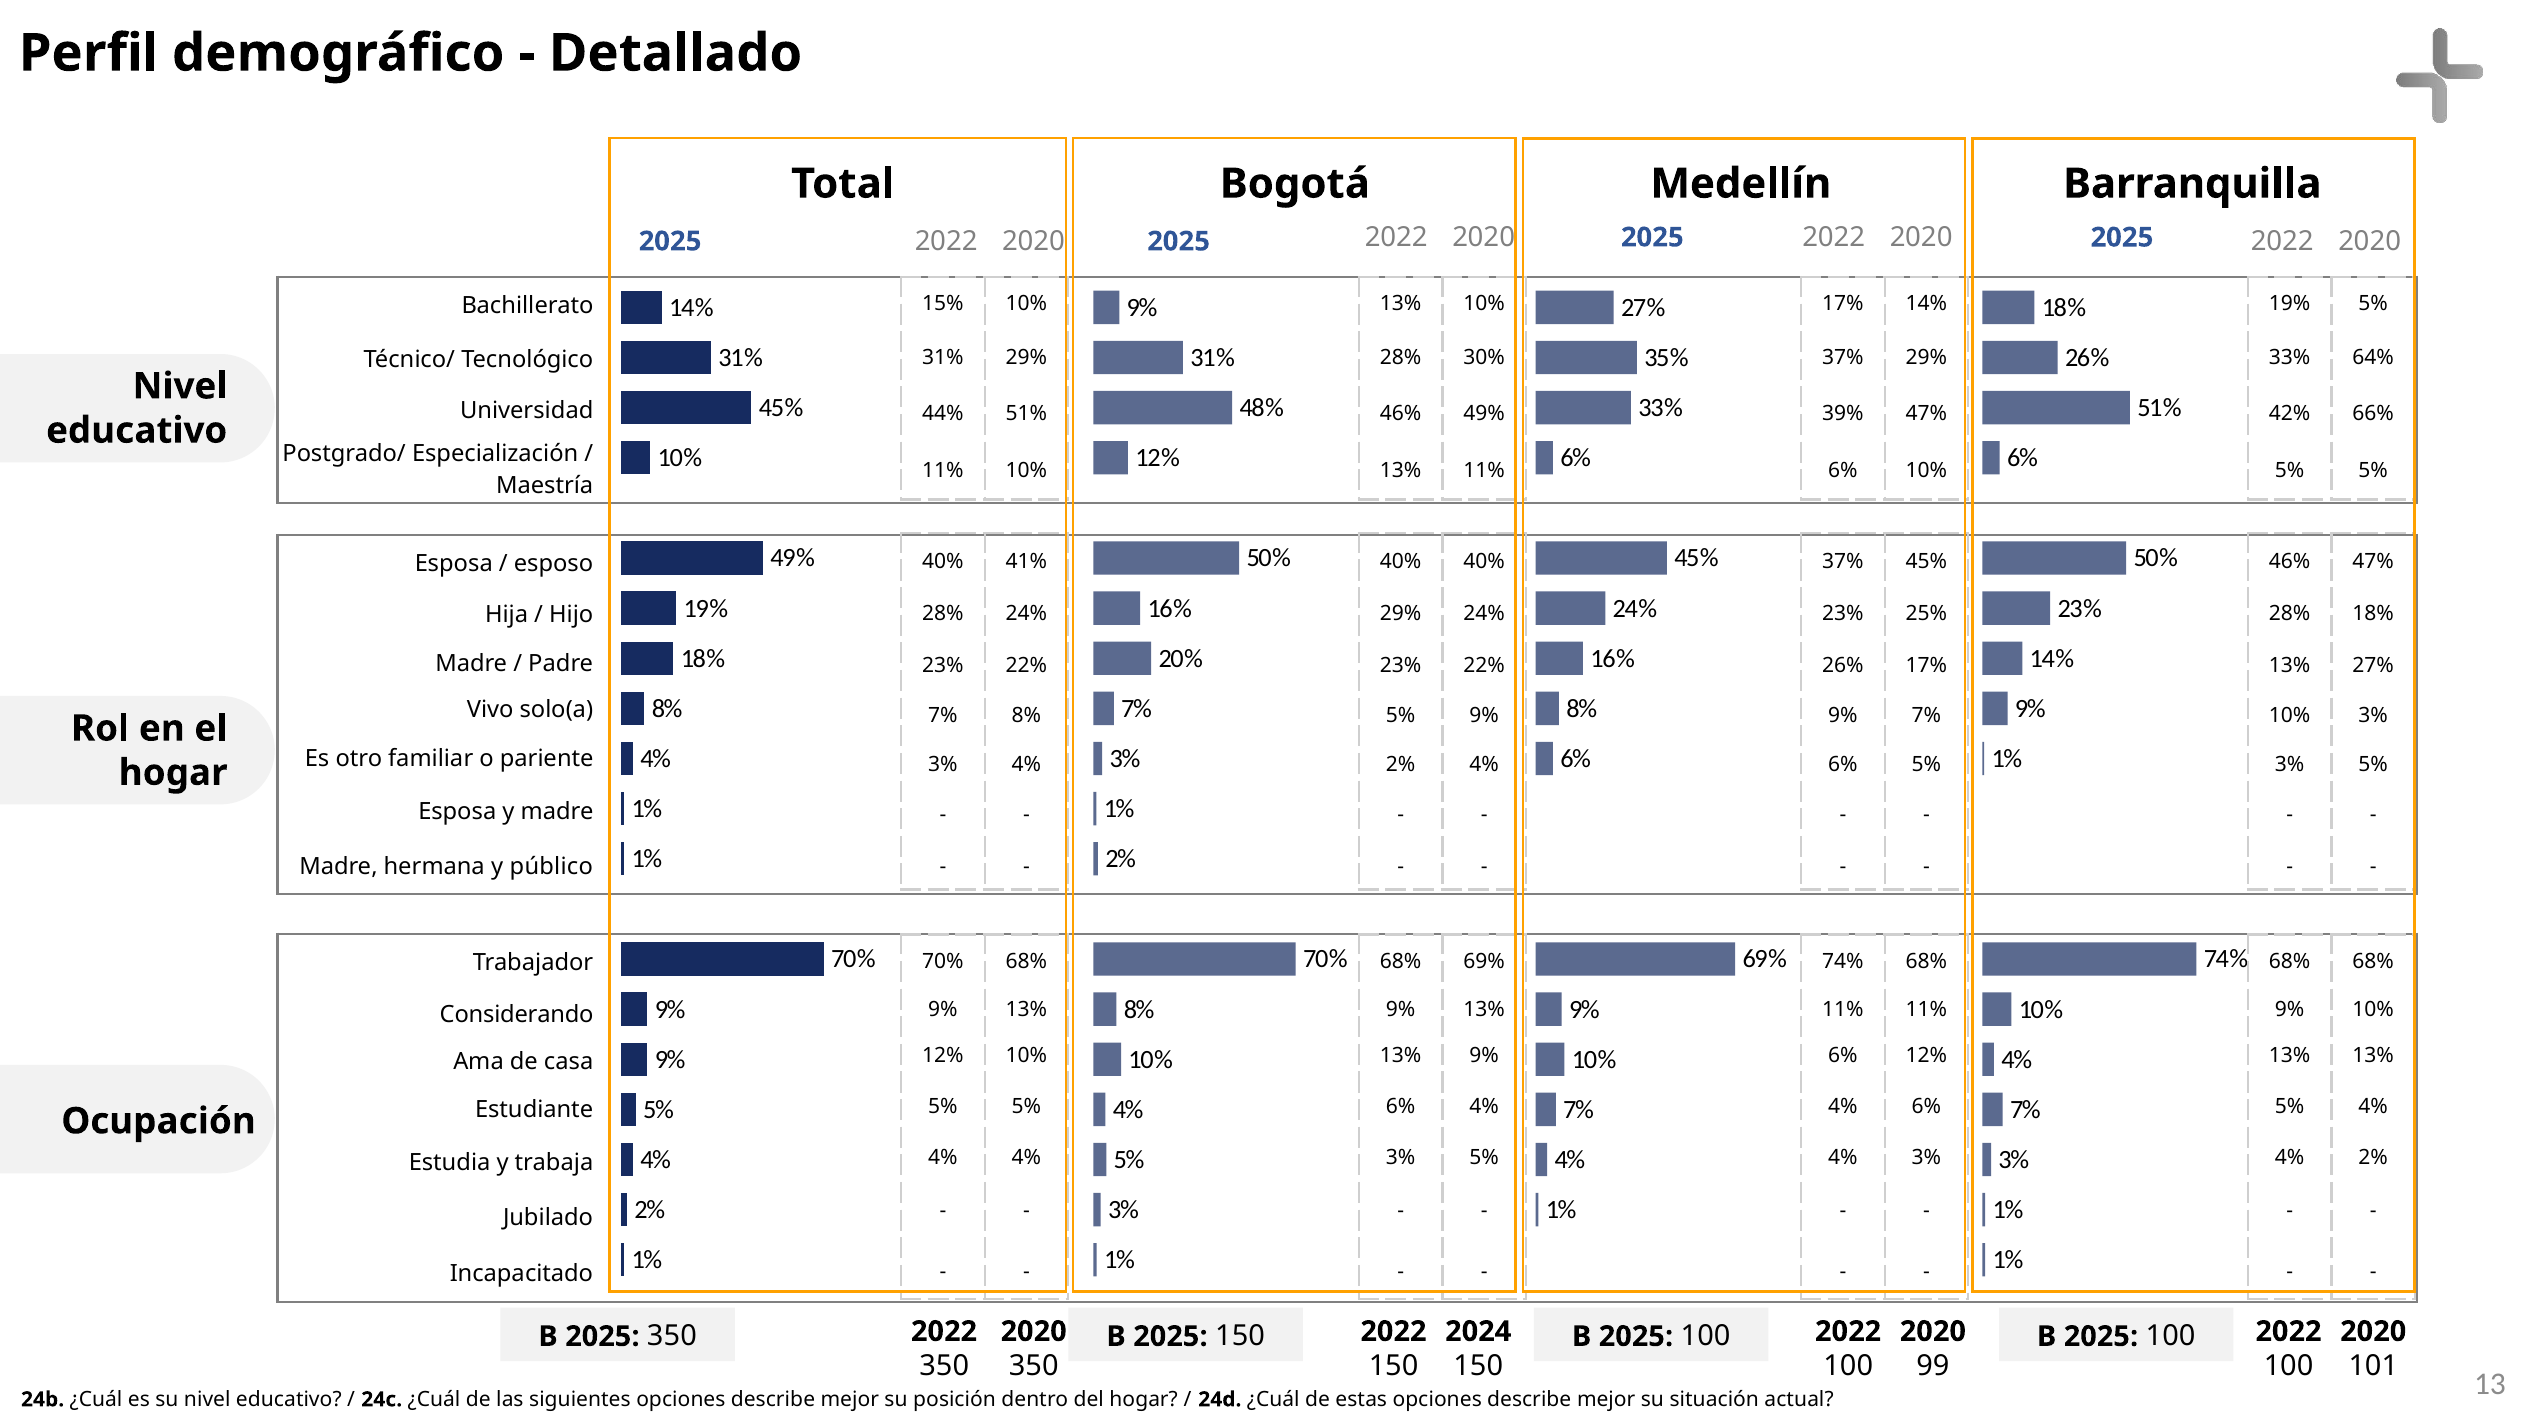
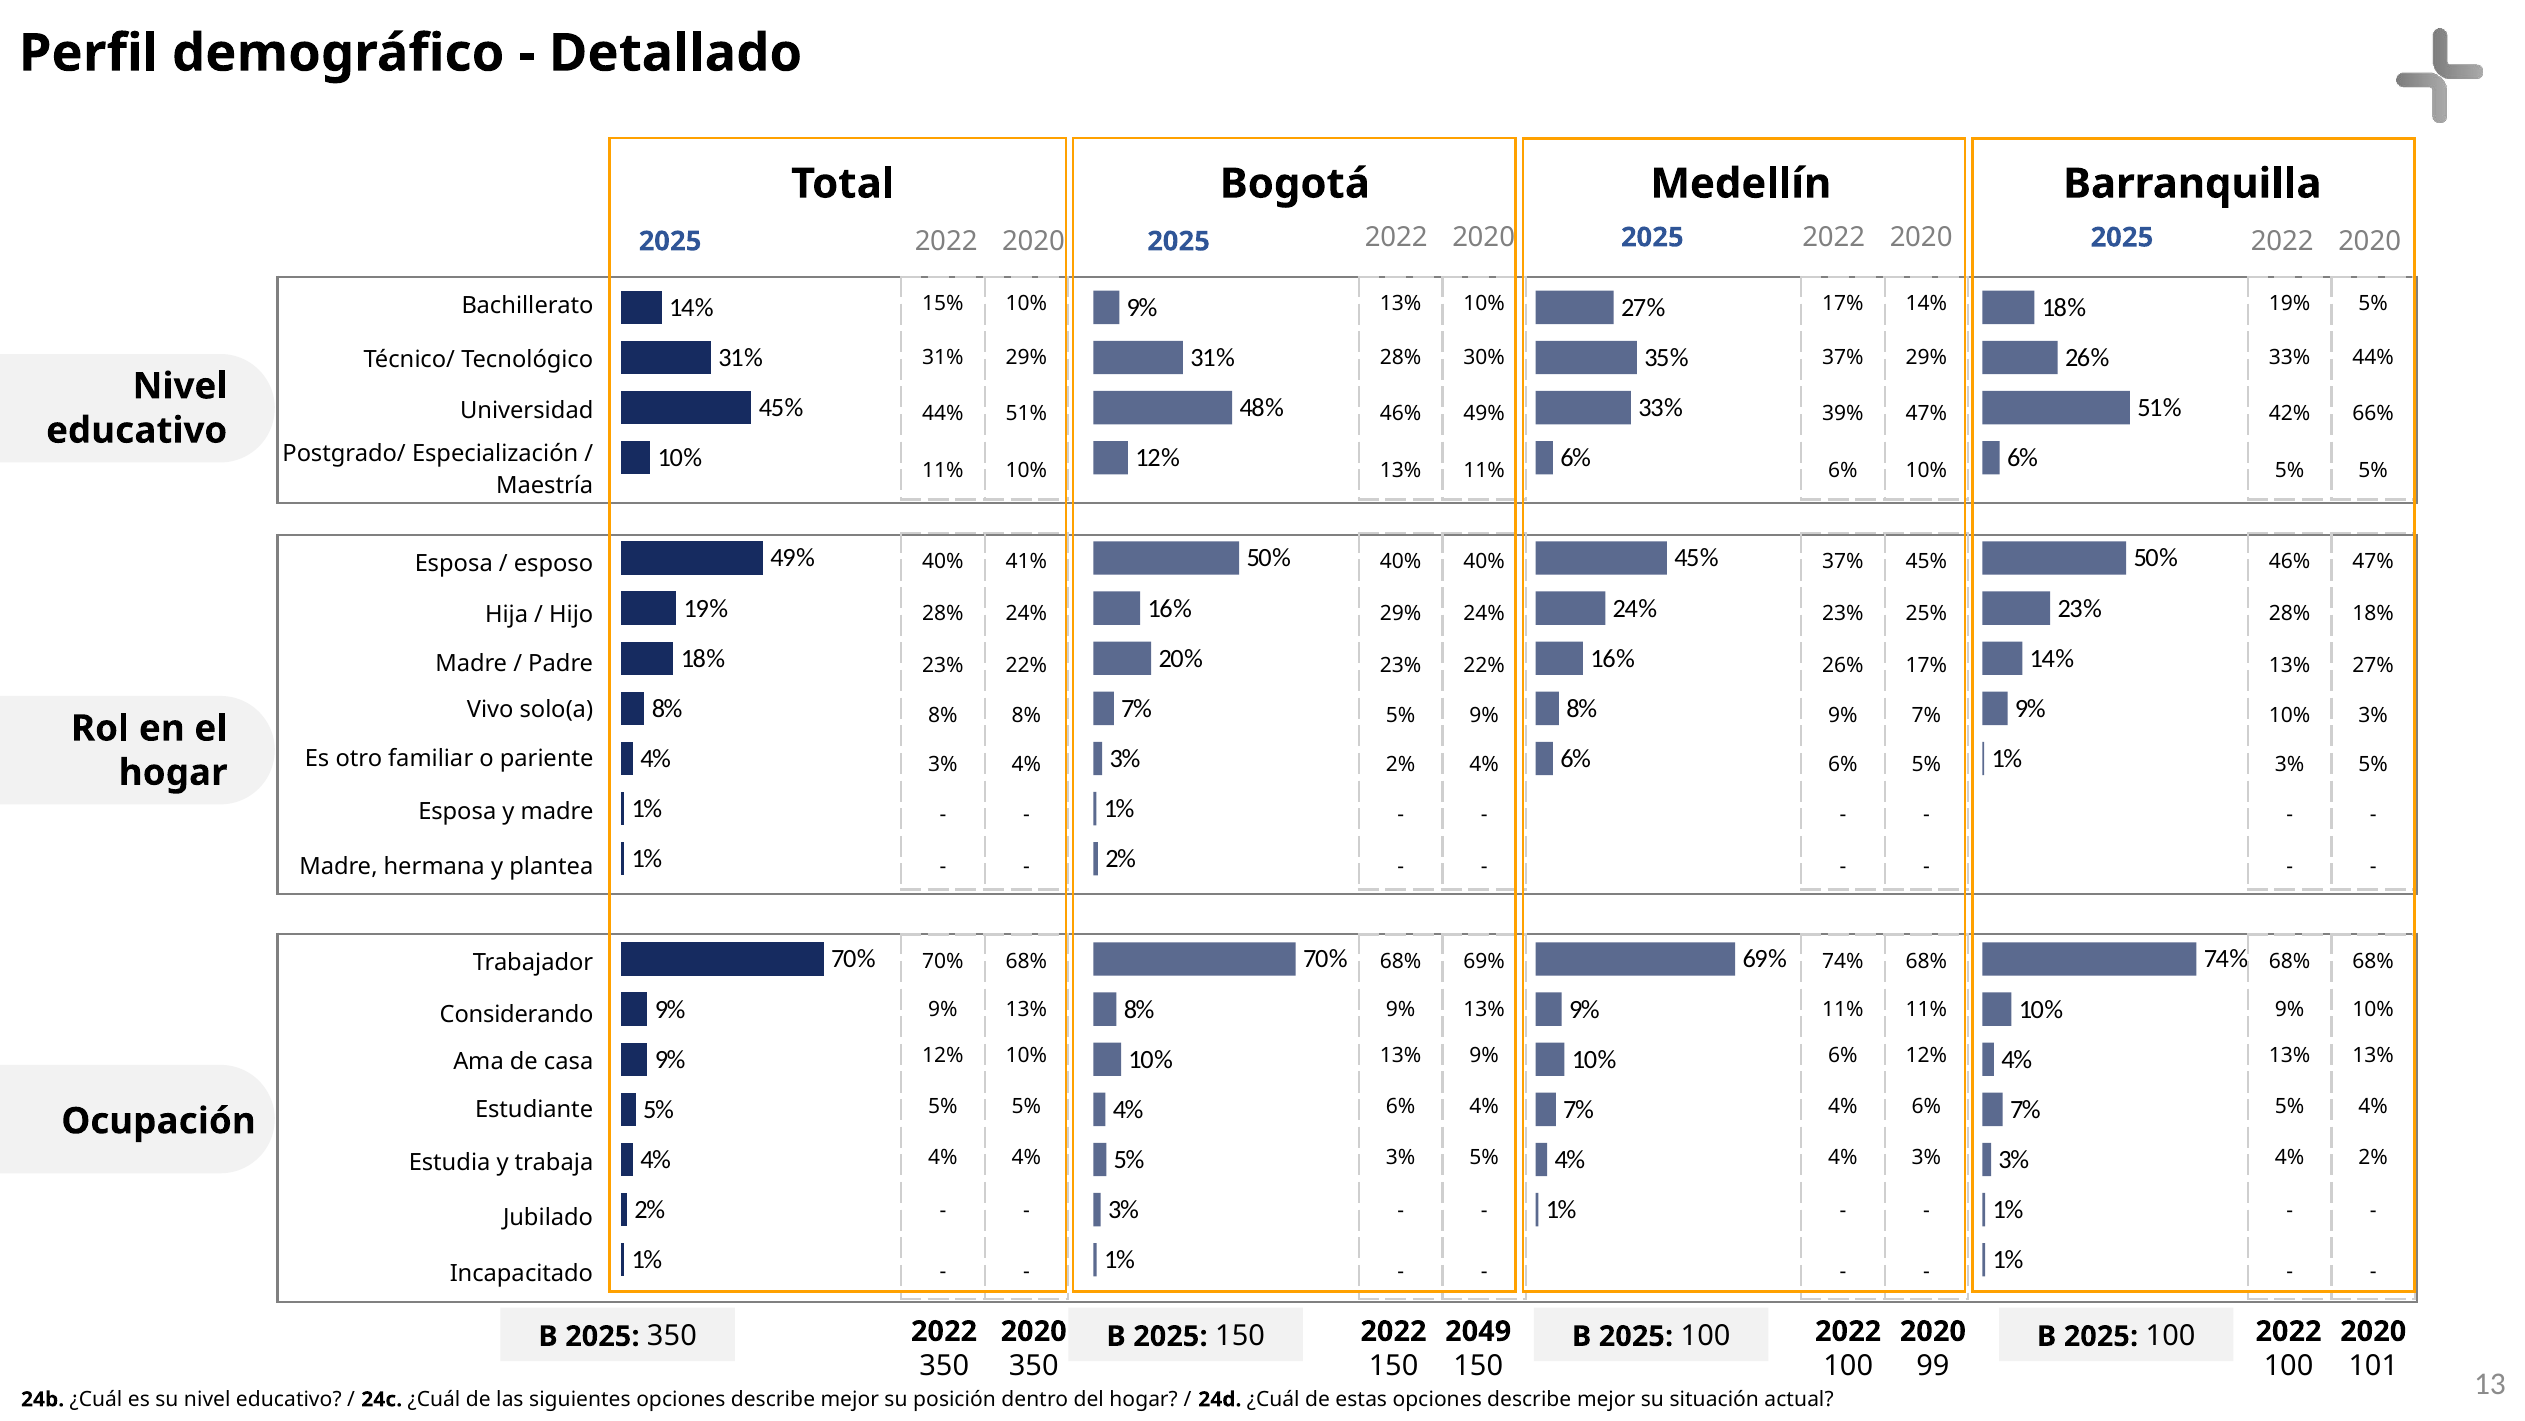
33% 64%: 64% -> 44%
7% at (943, 716): 7% -> 8%
público: público -> plantea
2024: 2024 -> 2049
